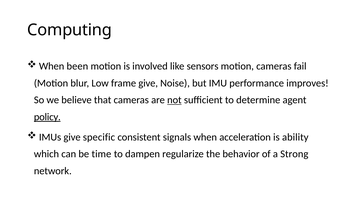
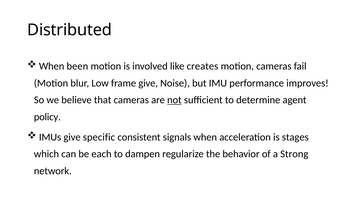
Computing: Computing -> Distributed
sensors: sensors -> creates
policy underline: present -> none
ability: ability -> stages
time: time -> each
